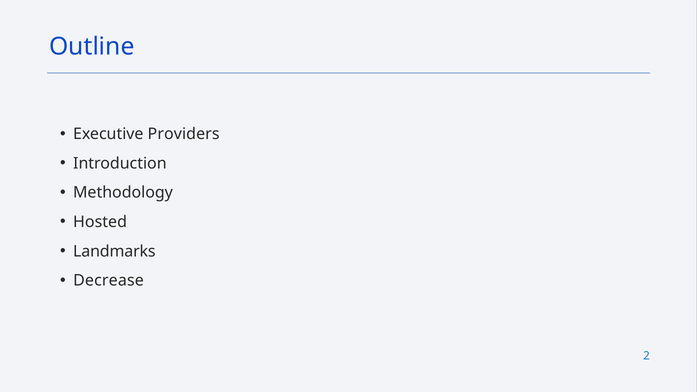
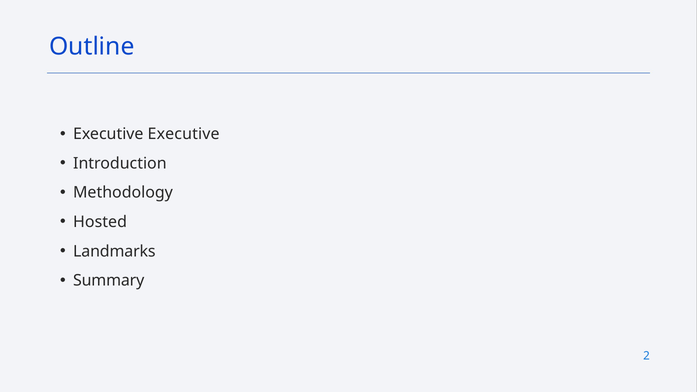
Executive Providers: Providers -> Executive
Decrease: Decrease -> Summary
